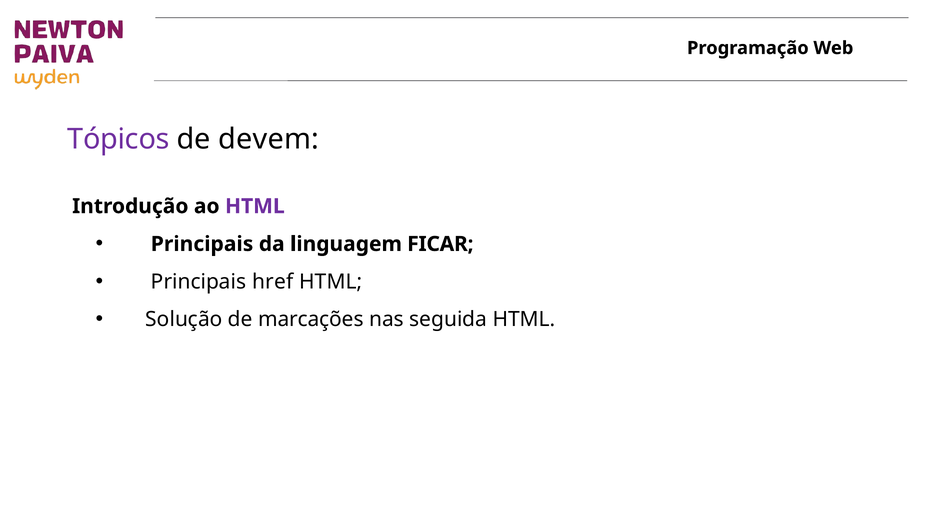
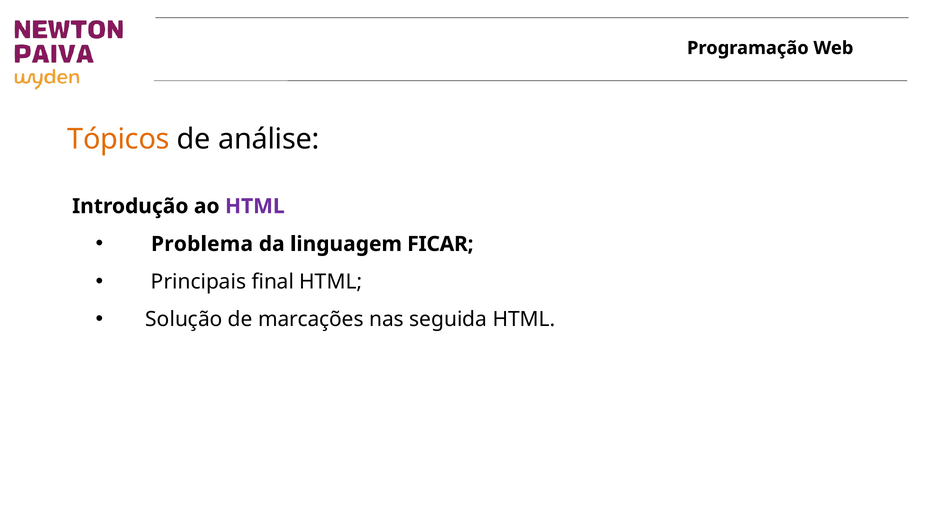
Tópicos colour: purple -> orange
devem: devem -> análise
Principais at (202, 244): Principais -> Problema
href: href -> final
